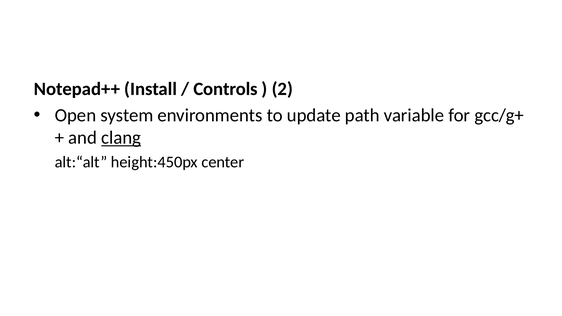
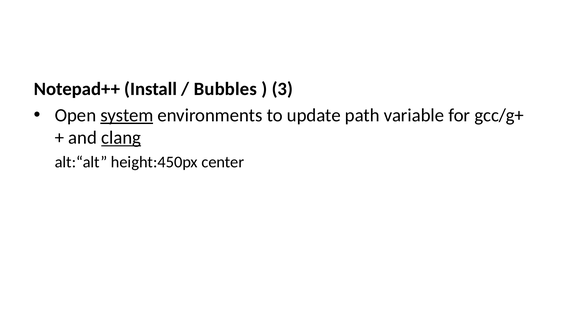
Controls: Controls -> Bubbles
2: 2 -> 3
system underline: none -> present
